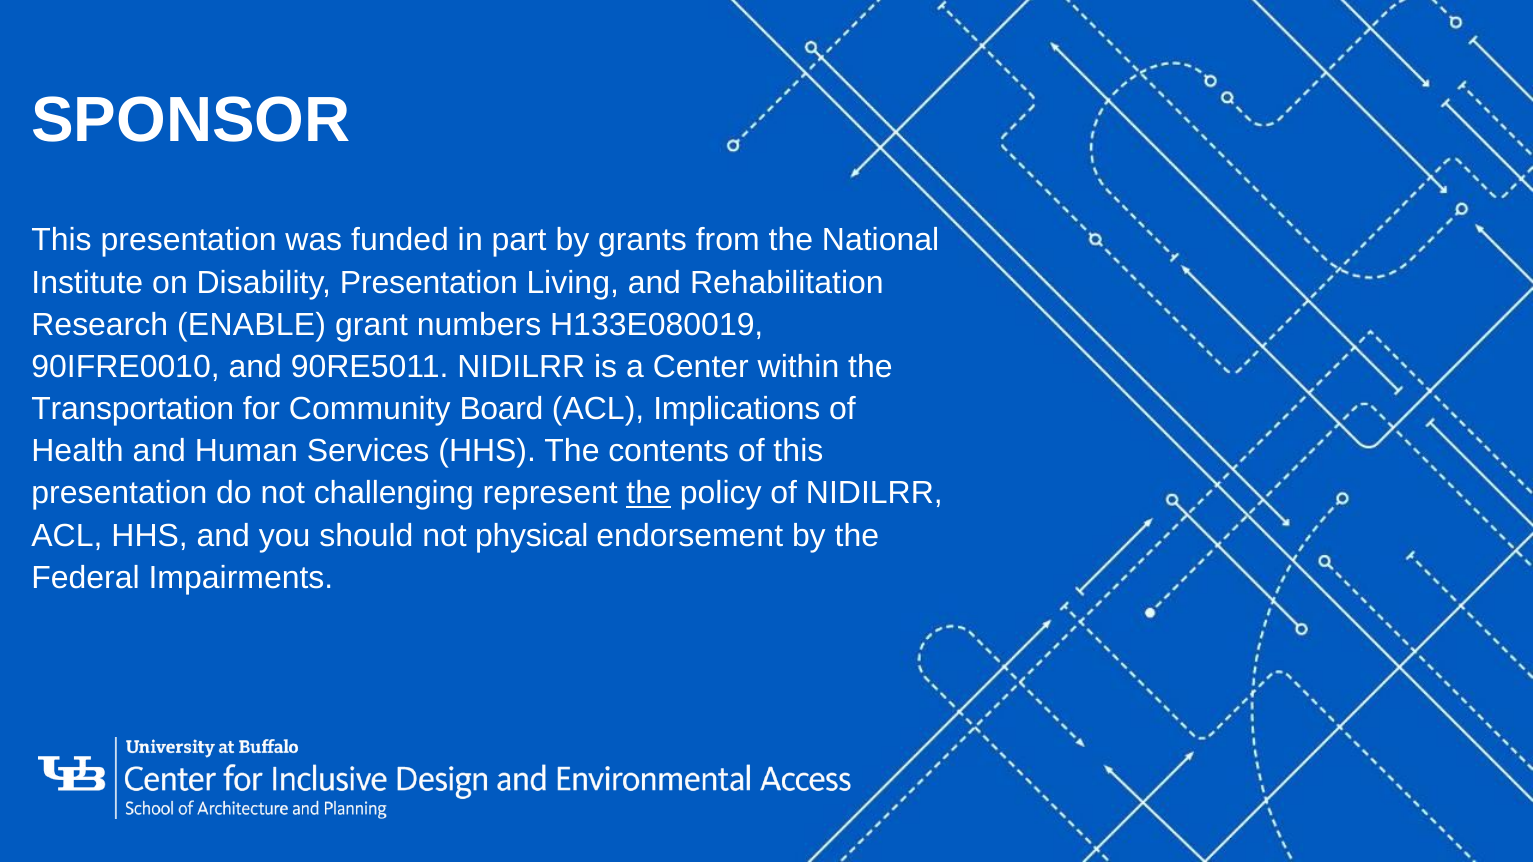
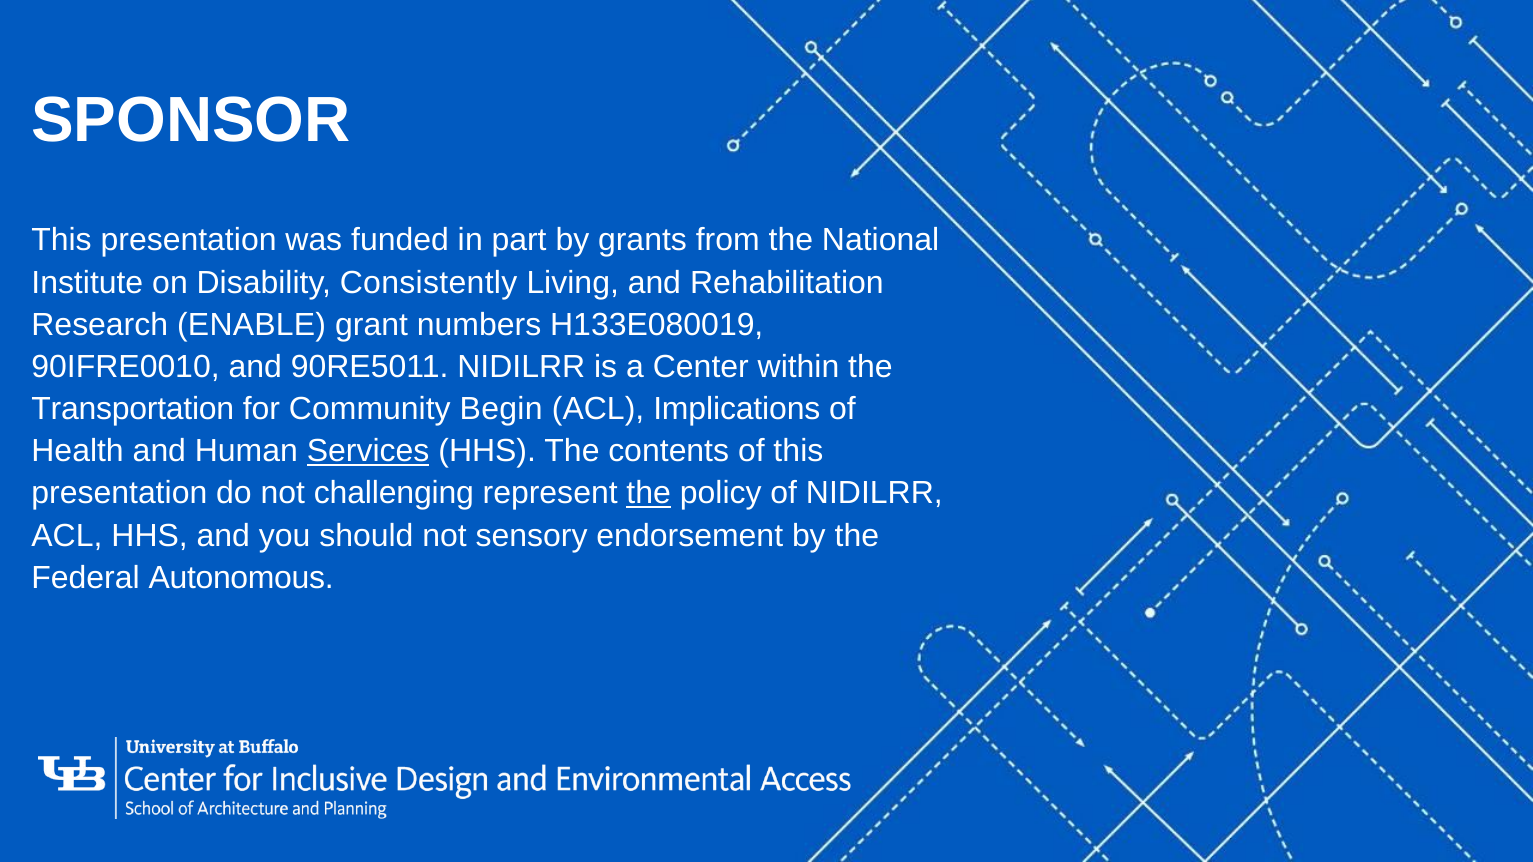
Disability Presentation: Presentation -> Consistently
Board: Board -> Begin
Services underline: none -> present
physical: physical -> sensory
Impairments: Impairments -> Autonomous
